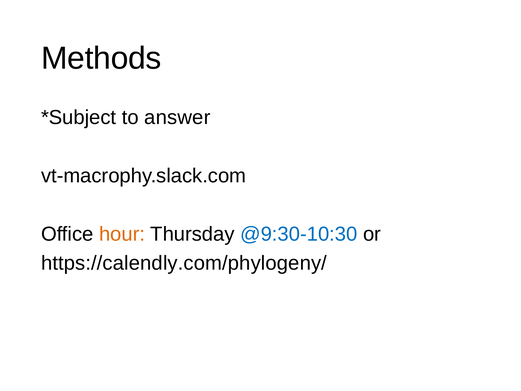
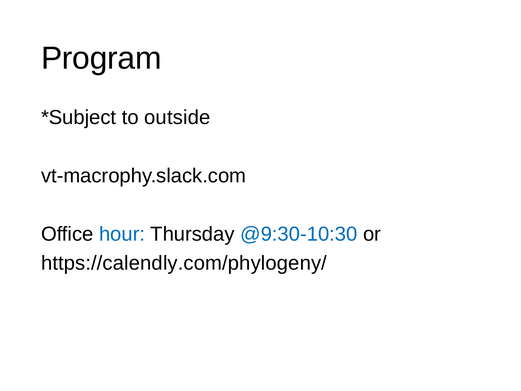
Methods: Methods -> Program
answer: answer -> outside
hour colour: orange -> blue
